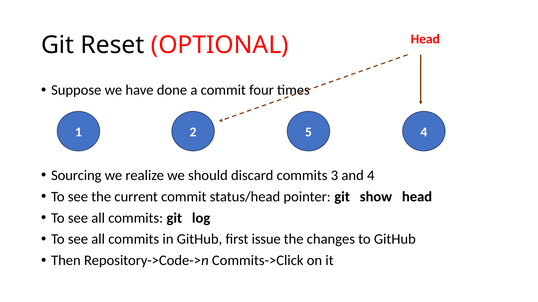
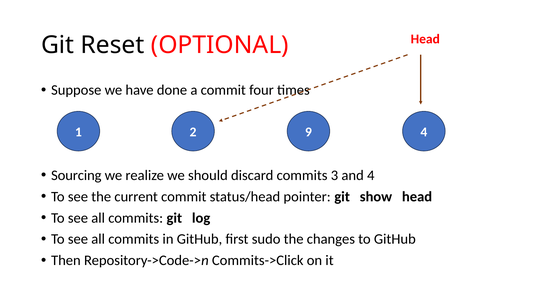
5: 5 -> 9
issue: issue -> sudo
